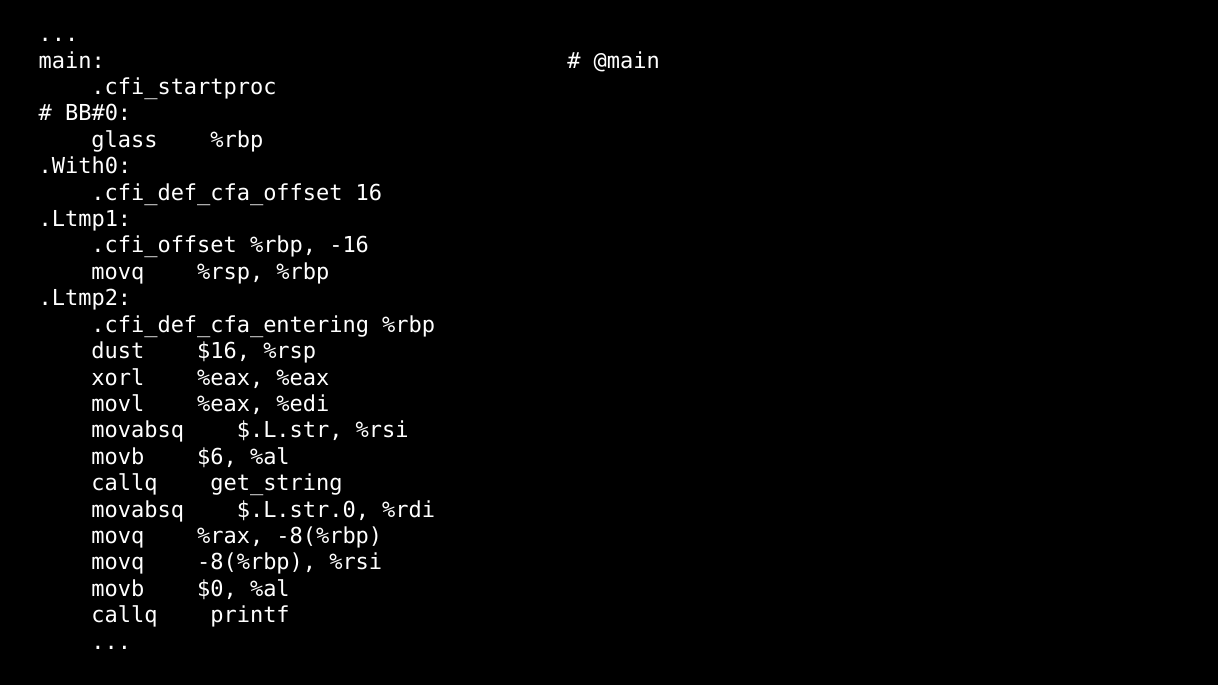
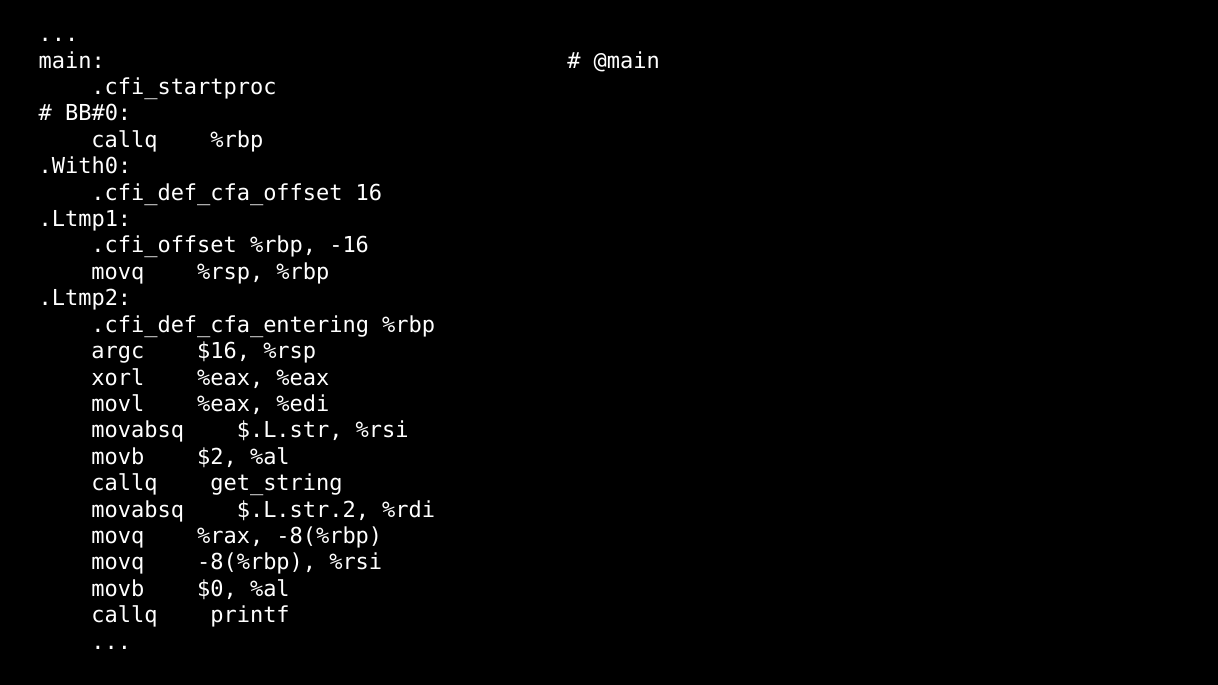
glass at (125, 140): glass -> callq
dust: dust -> argc
$6: $6 -> $2
$.L.str.0: $.L.str.0 -> $.L.str.2
